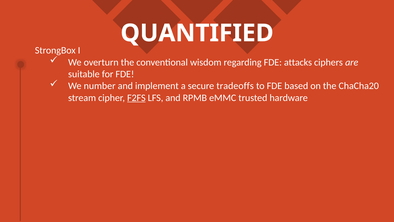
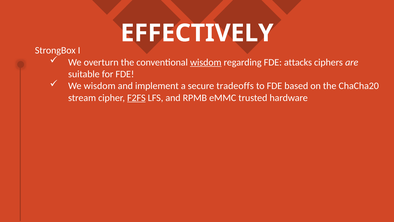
QUANTIFIED: QUANTIFIED -> EFFECTIVELY
wisdom at (206, 62) underline: none -> present
We number: number -> wisdom
